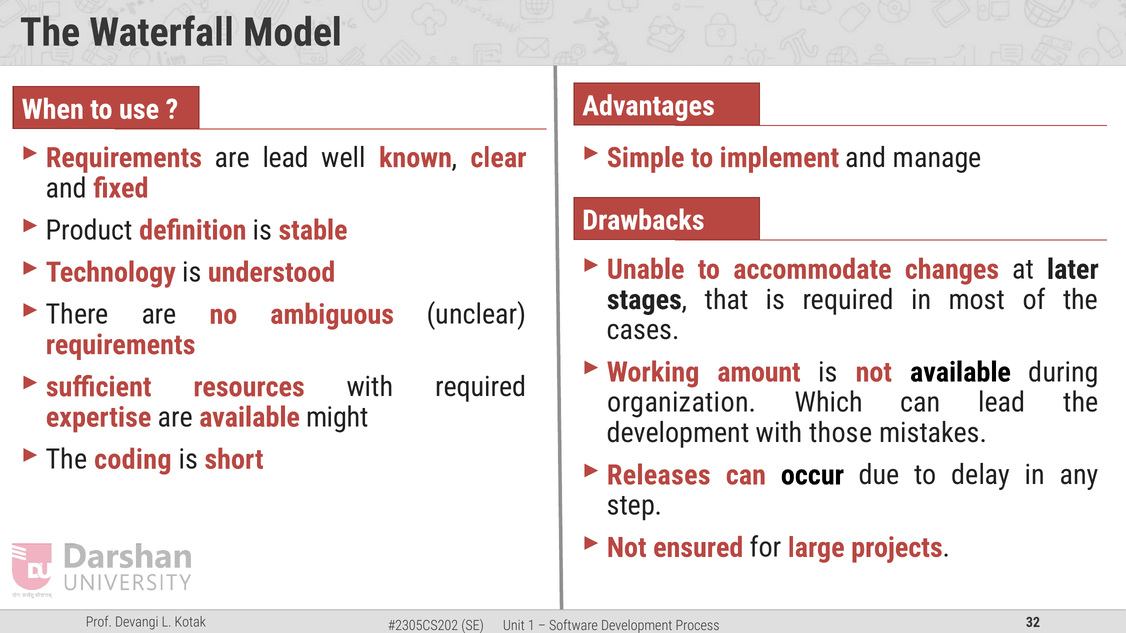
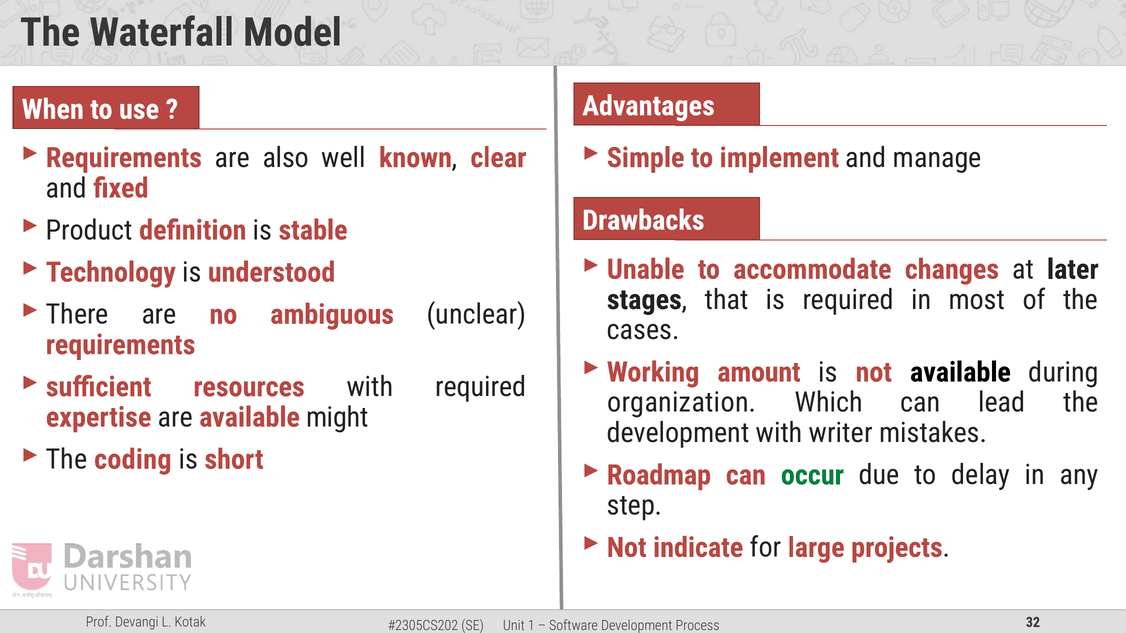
are lead: lead -> also
those: those -> writer
Releases: Releases -> Roadmap
occur colour: black -> green
ensured: ensured -> indicate
